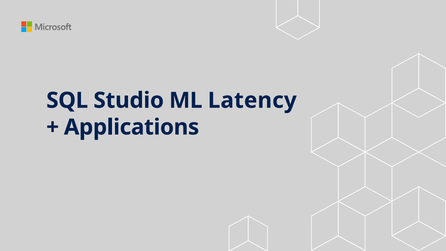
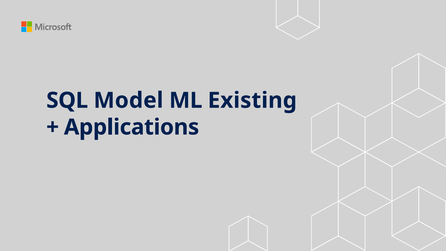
Studio: Studio -> Model
Latency: Latency -> Existing
